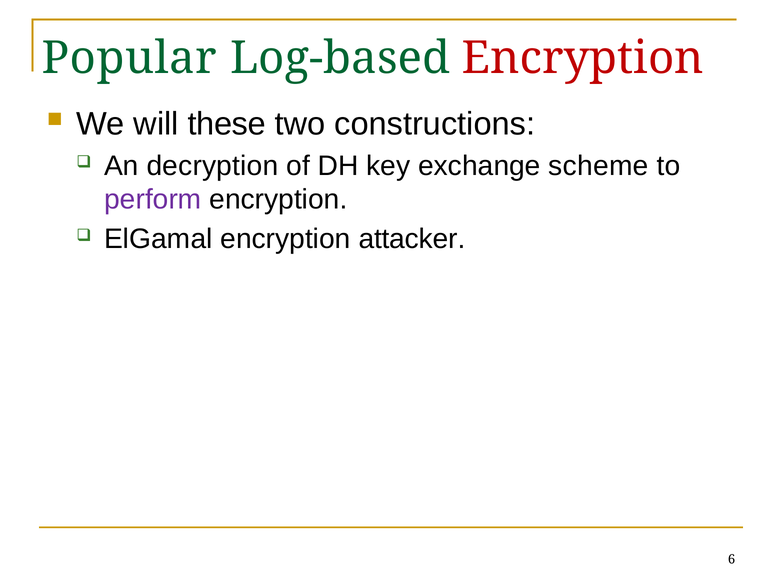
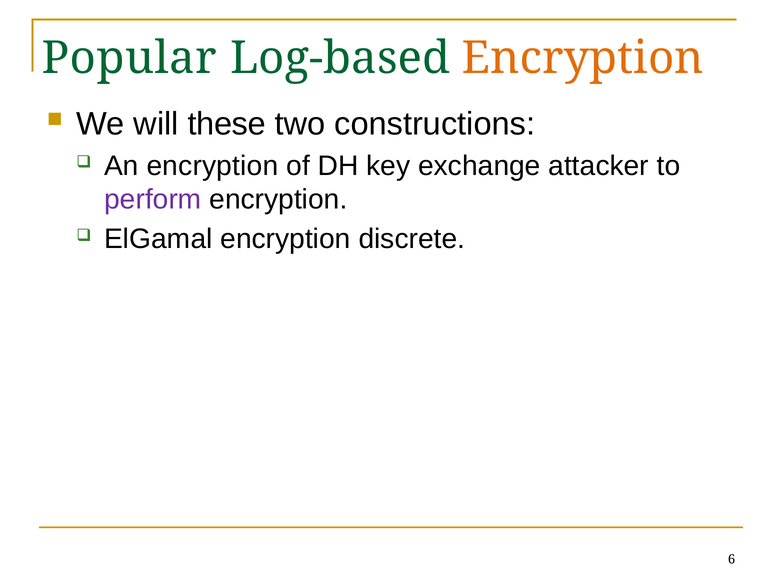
Encryption at (583, 58) colour: red -> orange
An decryption: decryption -> encryption
scheme: scheme -> attacker
attacker: attacker -> discrete
